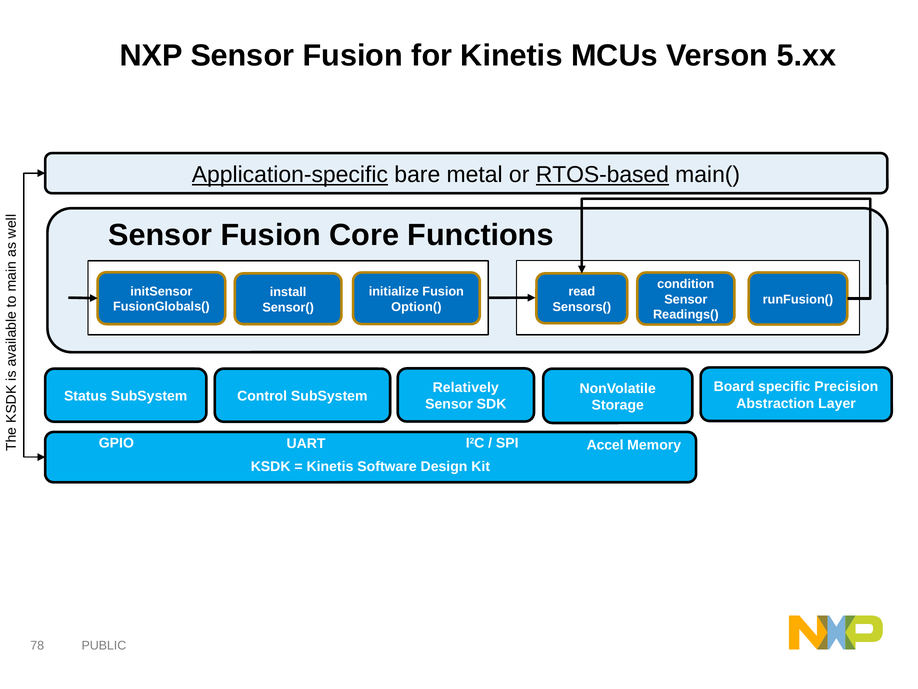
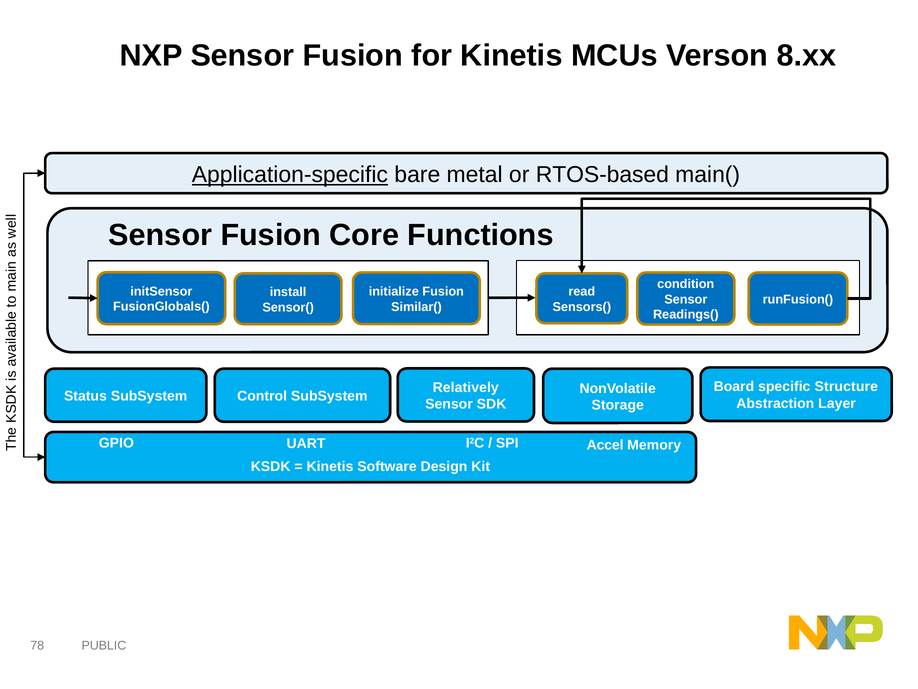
5.xx: 5.xx -> 8.xx
RTOS-based underline: present -> none
Option(: Option( -> Similar(
Precision: Precision -> Structure
